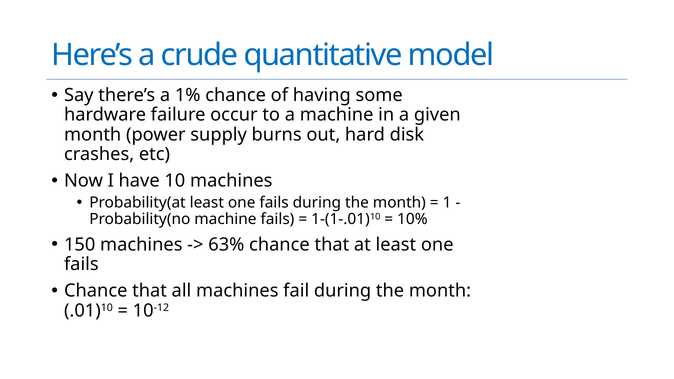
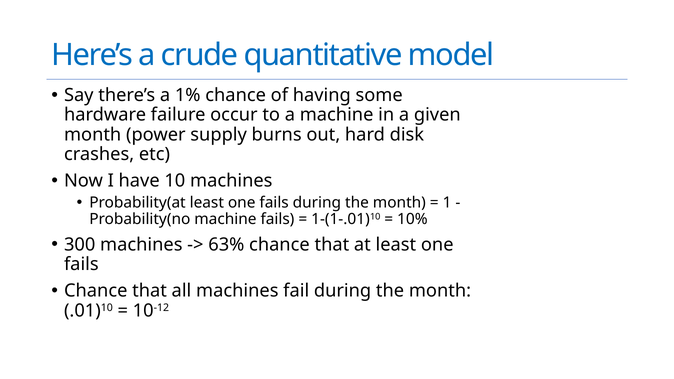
150: 150 -> 300
